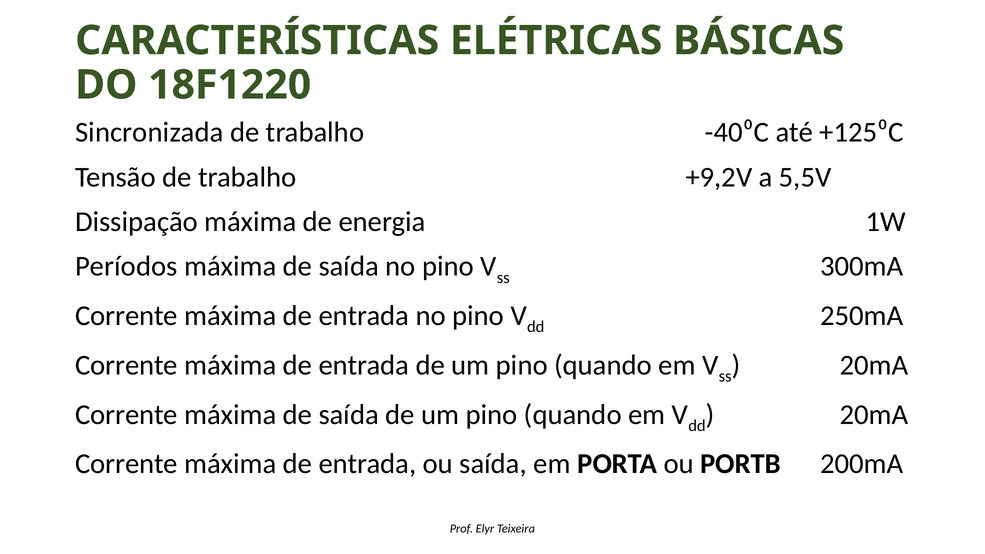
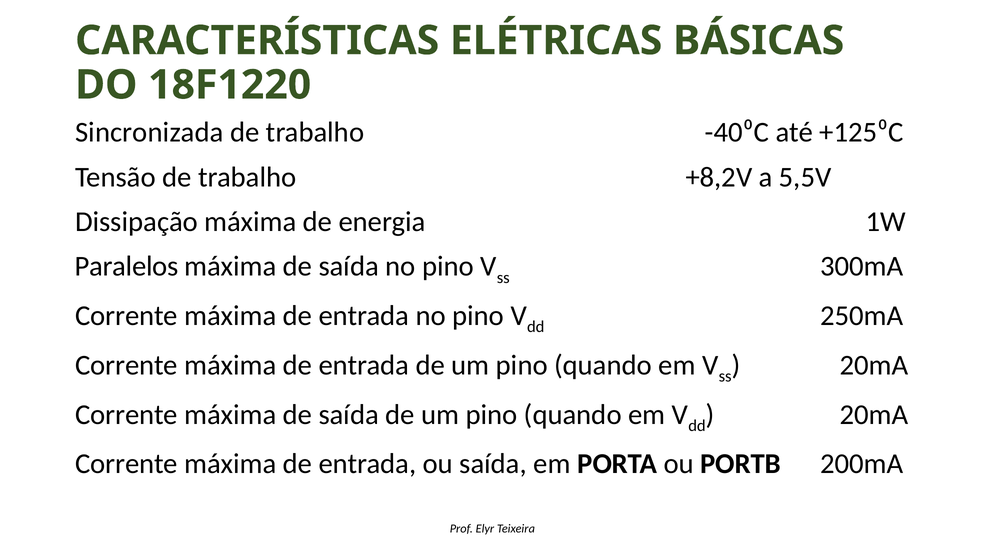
+9,2V: +9,2V -> +8,2V
Períodos: Períodos -> Paralelos
